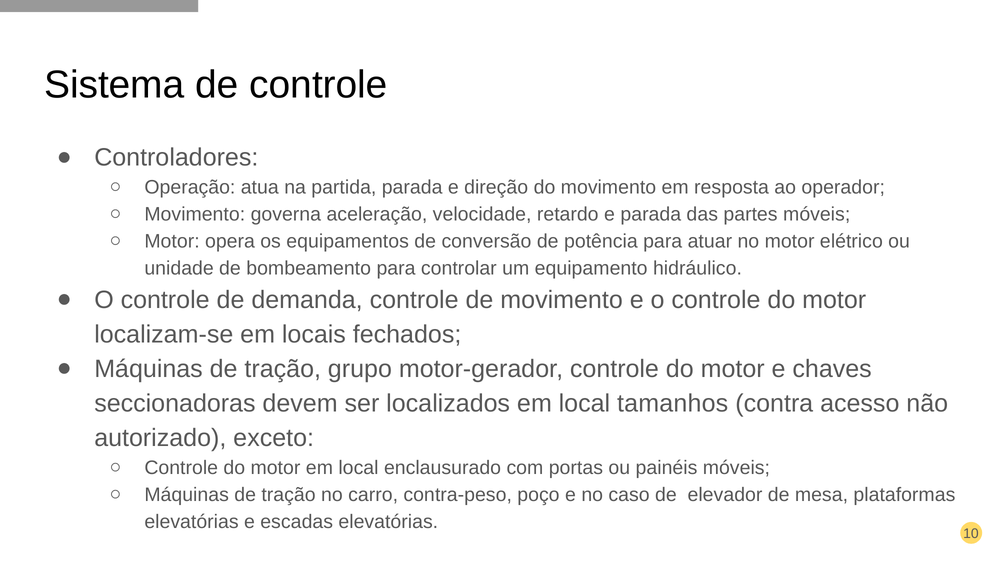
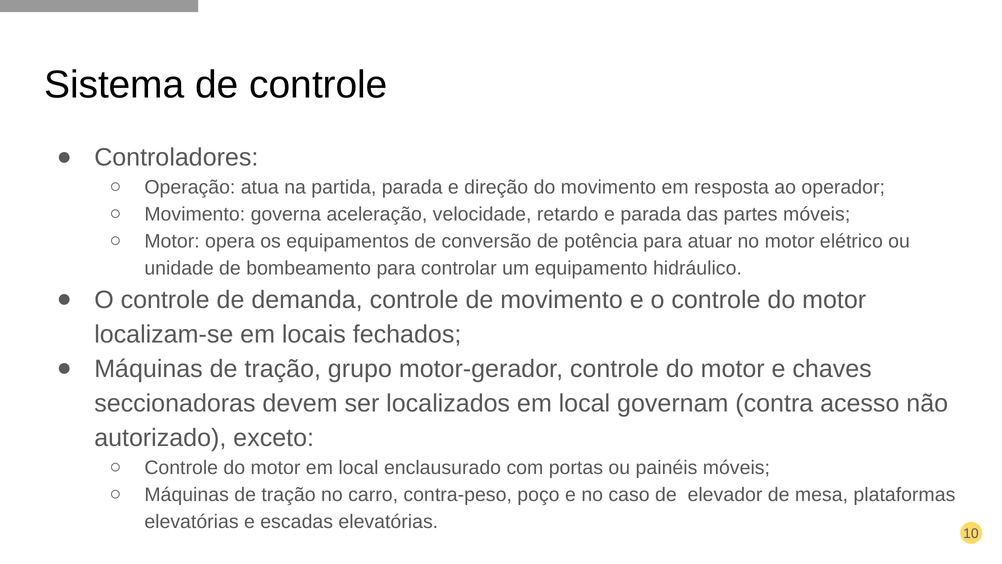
tamanhos: tamanhos -> governam
